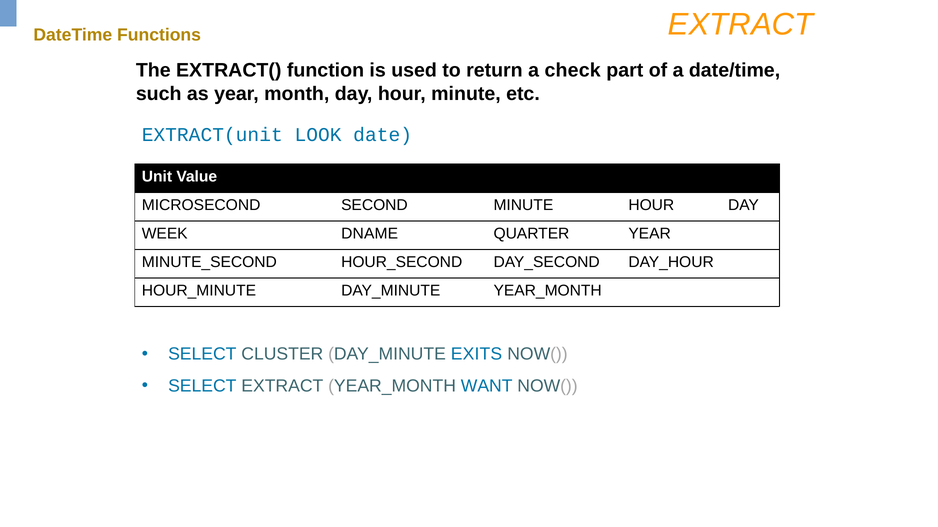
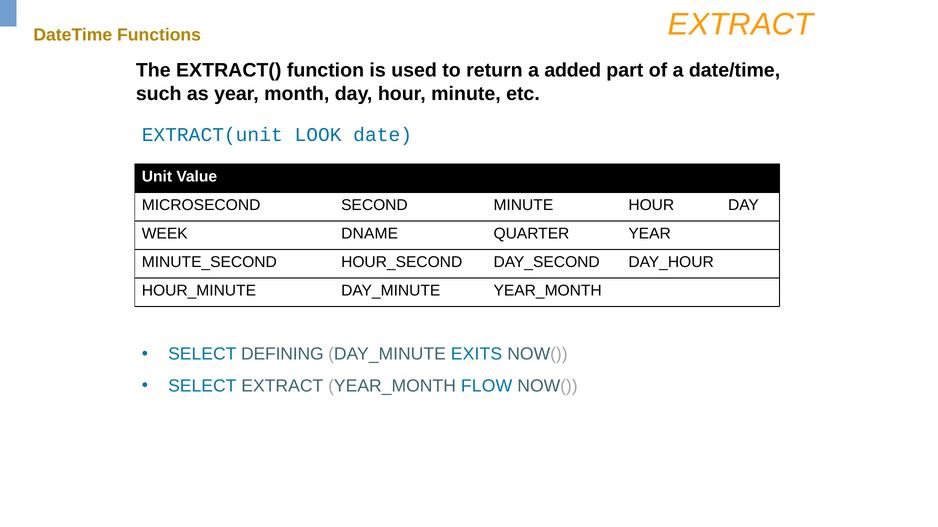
check: check -> added
CLUSTER: CLUSTER -> DEFINING
WANT: WANT -> FLOW
